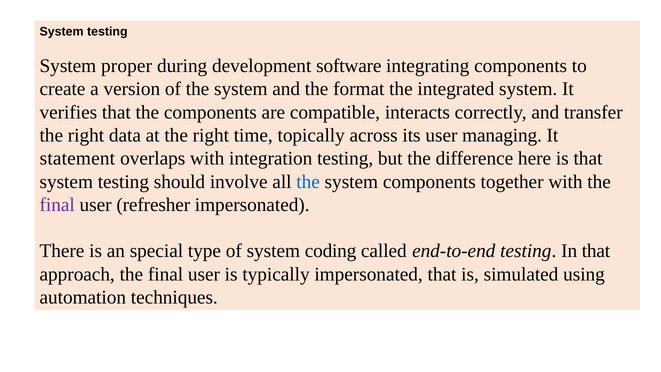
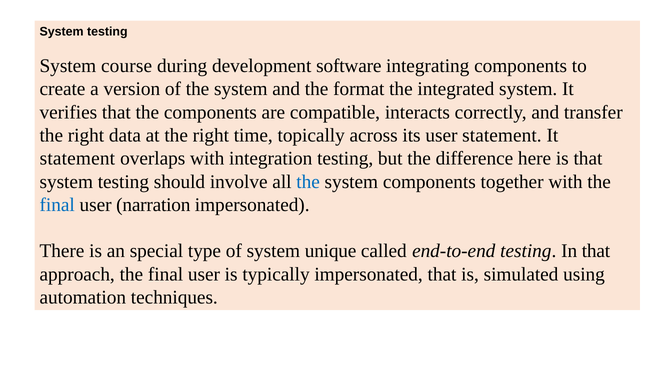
proper: proper -> course
user managing: managing -> statement
final at (57, 205) colour: purple -> blue
refresher: refresher -> narration
coding: coding -> unique
